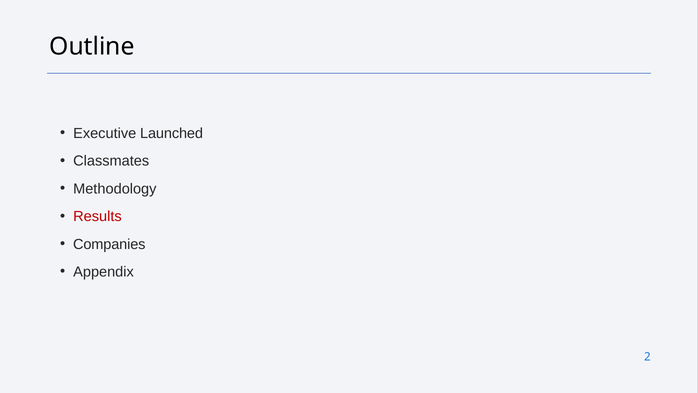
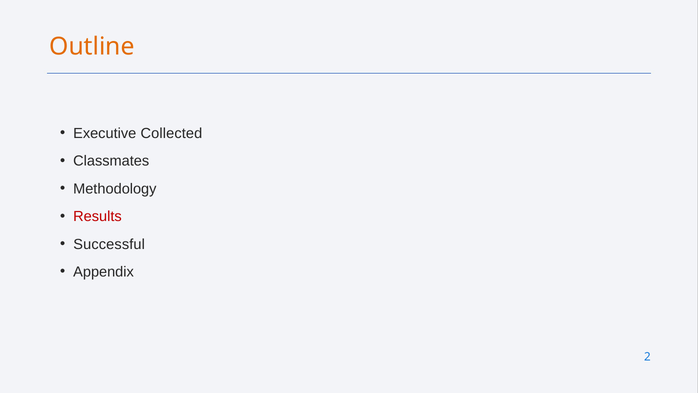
Outline colour: black -> orange
Launched: Launched -> Collected
Companies: Companies -> Successful
